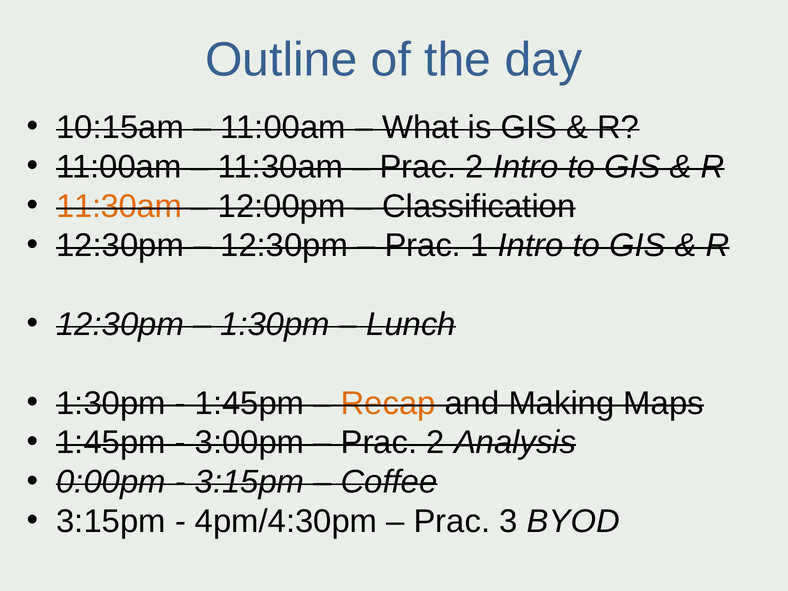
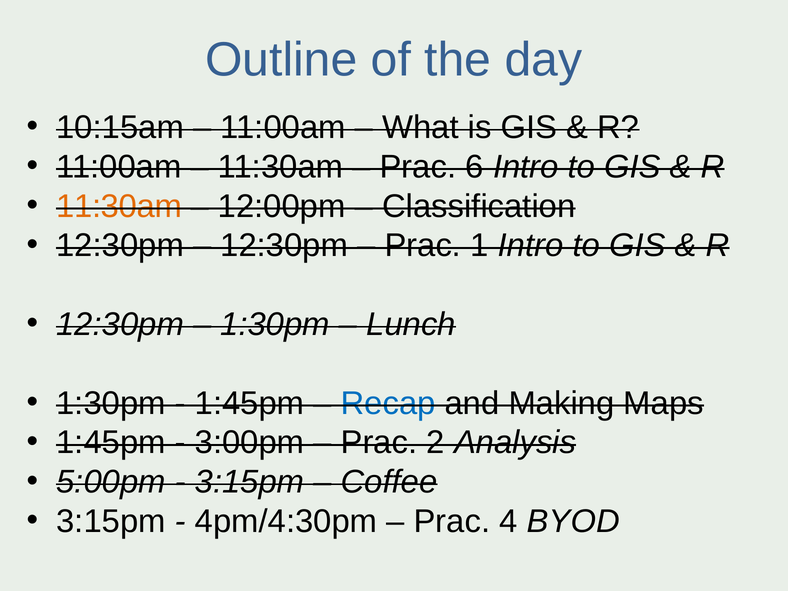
2 at (474, 167): 2 -> 6
Recap colour: orange -> blue
0:00pm: 0:00pm -> 5:00pm
3: 3 -> 4
